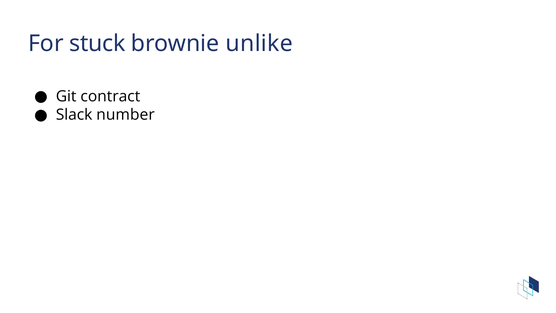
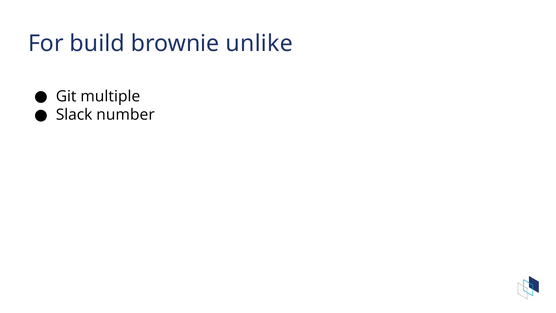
stuck: stuck -> build
contract: contract -> multiple
